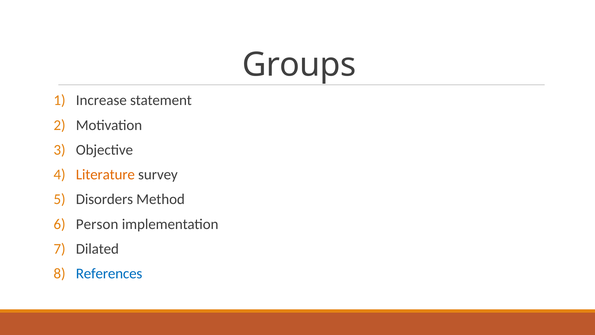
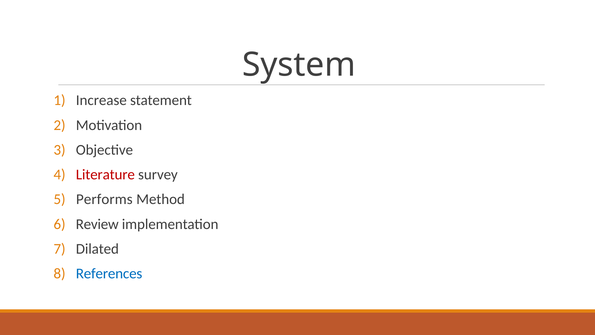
Groups: Groups -> System
Literature colour: orange -> red
Disorders: Disorders -> Performs
Person: Person -> Review
